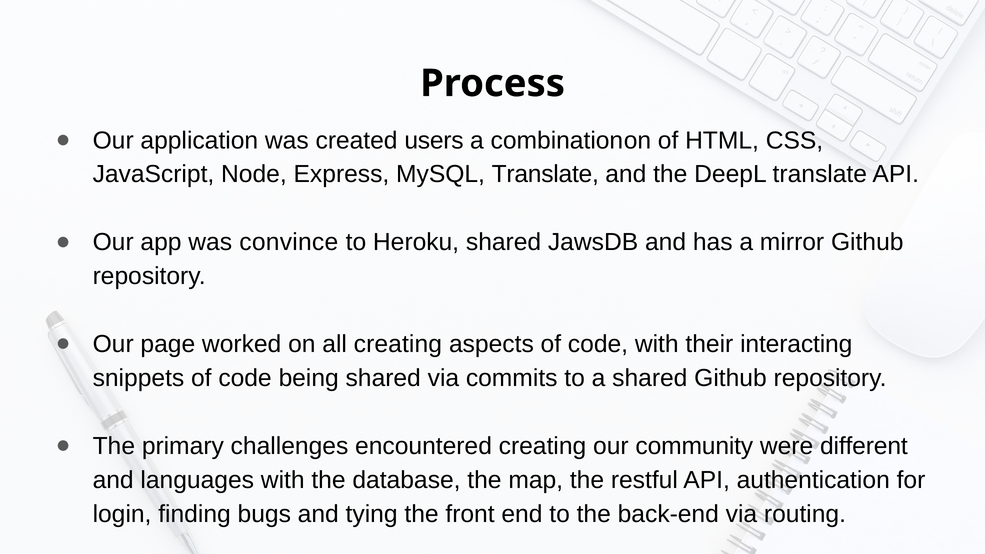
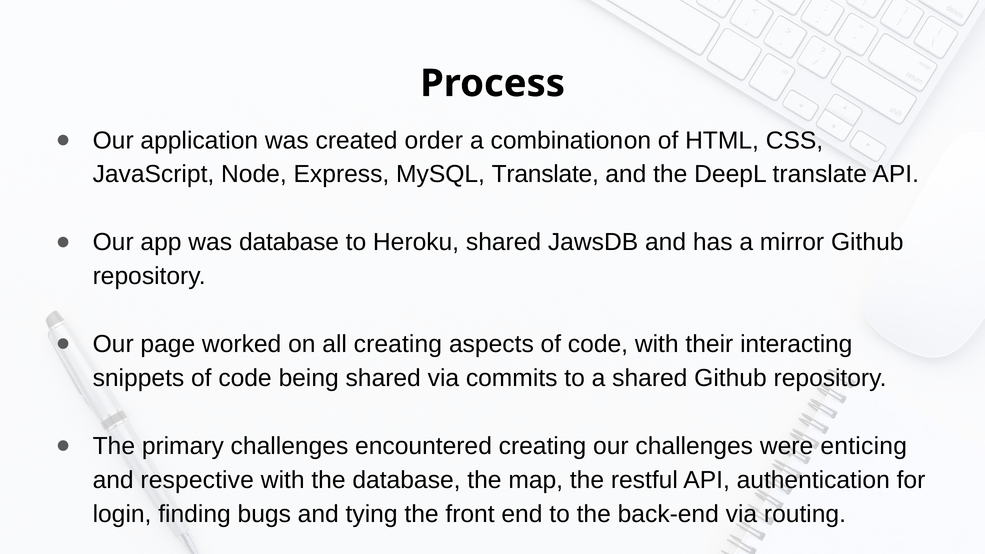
users: users -> order
was convince: convince -> database
our community: community -> challenges
different: different -> enticing
languages: languages -> respective
